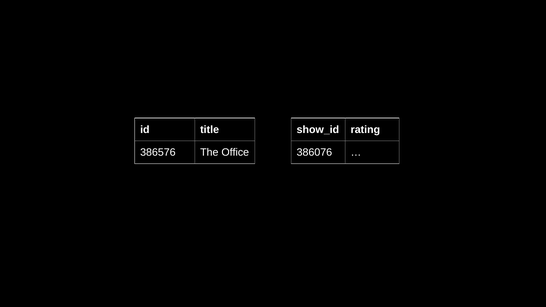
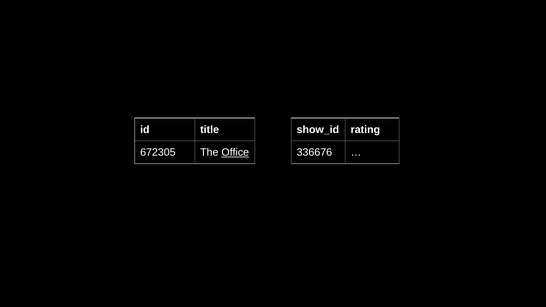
386576: 386576 -> 672305
Office underline: none -> present
386076: 386076 -> 336676
